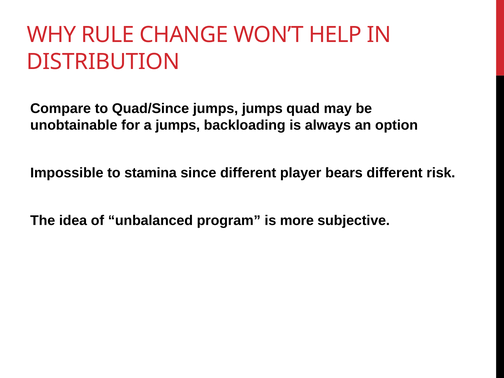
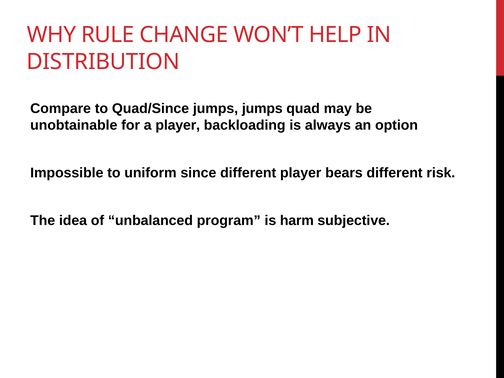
a jumps: jumps -> player
stamina: stamina -> uniform
more: more -> harm
